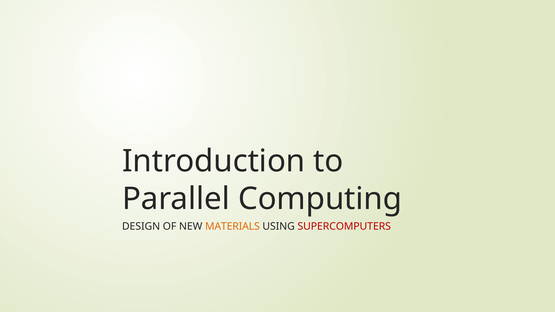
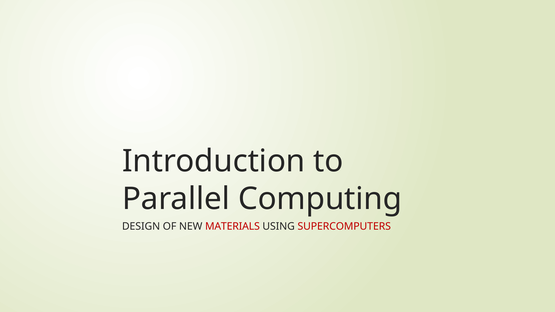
MATERIALS colour: orange -> red
